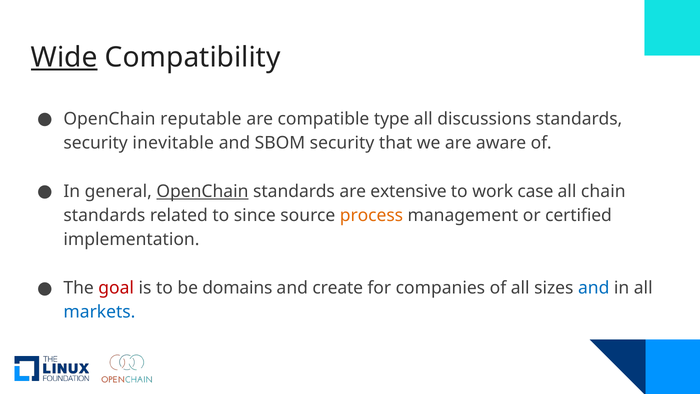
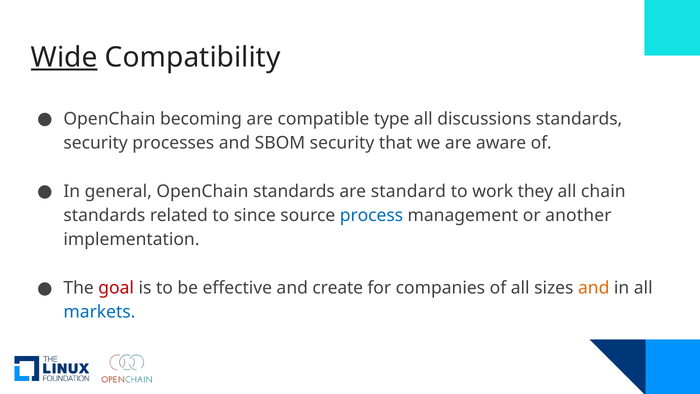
reputable: reputable -> becoming
inevitable: inevitable -> processes
OpenChain at (202, 191) underline: present -> none
extensive: extensive -> standard
case: case -> they
process colour: orange -> blue
certified: certified -> another
domains: domains -> effective
and at (594, 288) colour: blue -> orange
